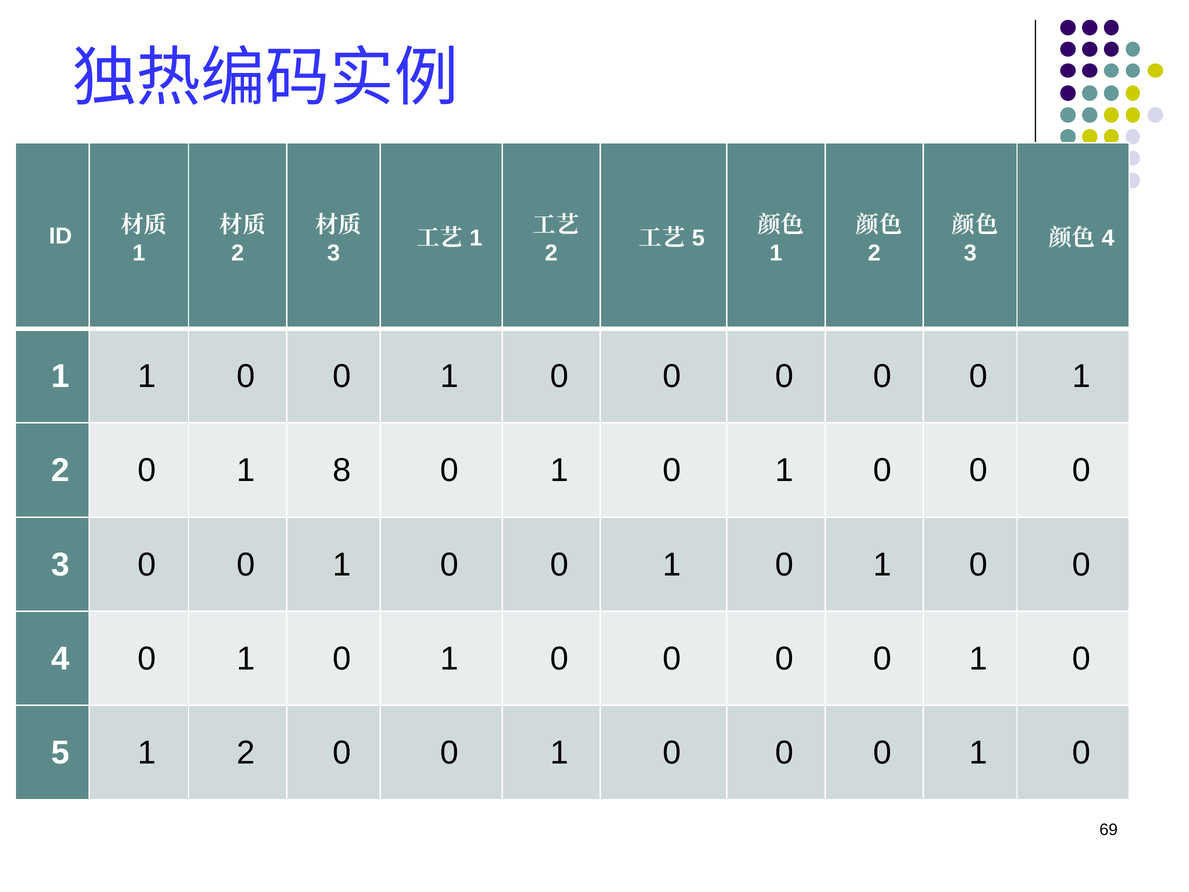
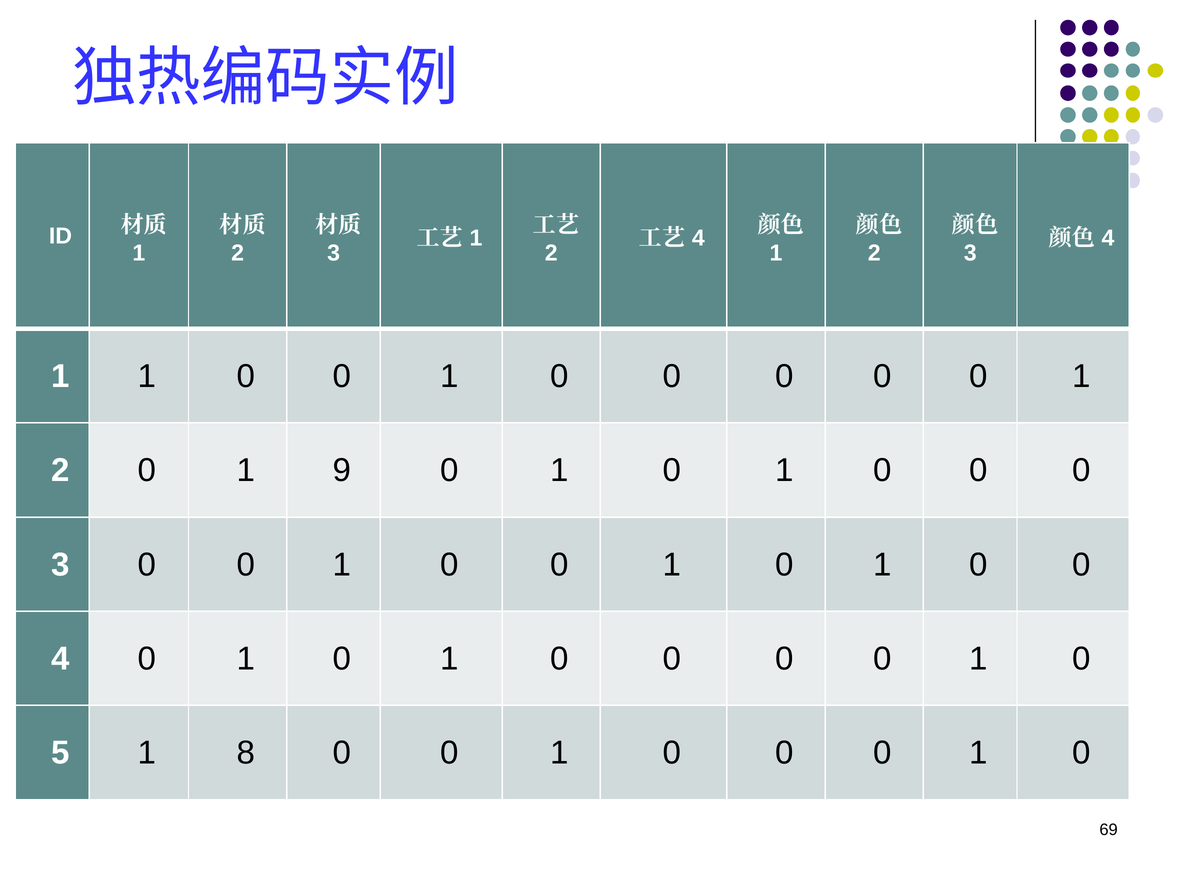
5 at (698, 238): 5 -> 4
8: 8 -> 9
5 1 2: 2 -> 8
